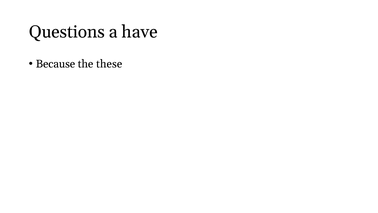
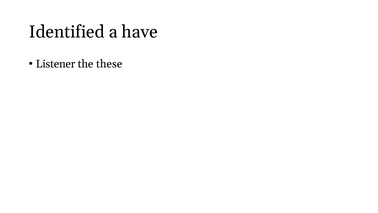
Questions: Questions -> Identified
Because: Because -> Listener
